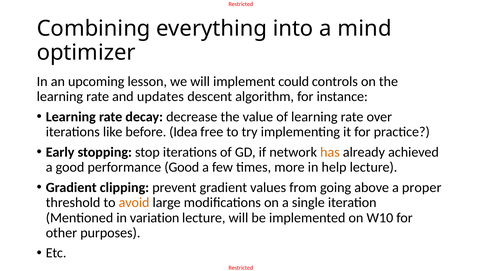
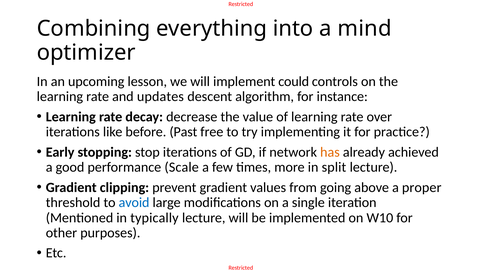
Idea: Idea -> Past
performance Good: Good -> Scale
help: help -> split
avoid colour: orange -> blue
variation: variation -> typically
